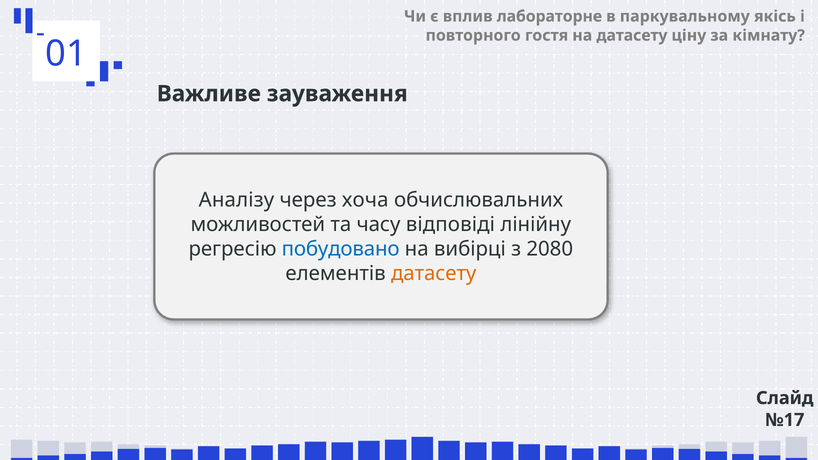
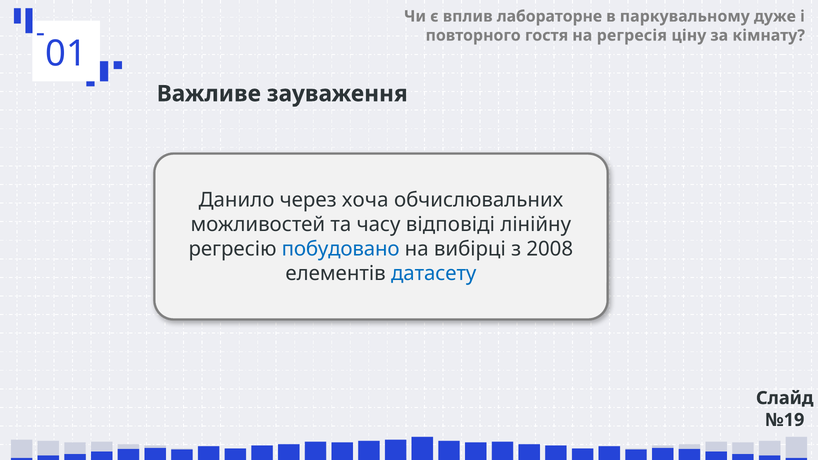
якісь: якісь -> дуже
на датасету: датасету -> регресія
Аналізу: Аналізу -> Данило
2080: 2080 -> 2008
датасету at (434, 274) colour: orange -> blue
№17: №17 -> №19
